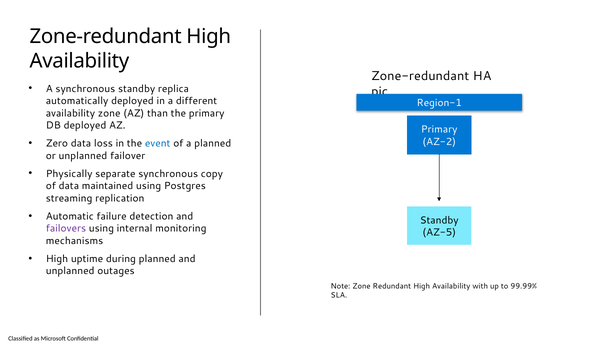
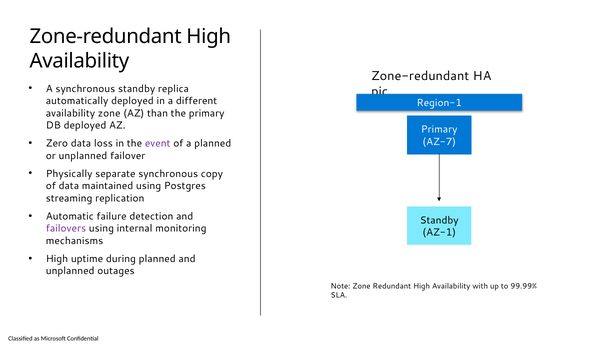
AZ-2: AZ-2 -> AZ-7
event colour: blue -> purple
AZ-5: AZ-5 -> AZ-1
